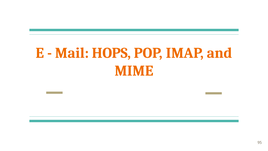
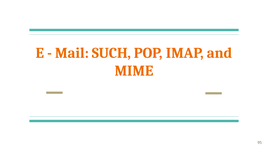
HOPS: HOPS -> SUCH
